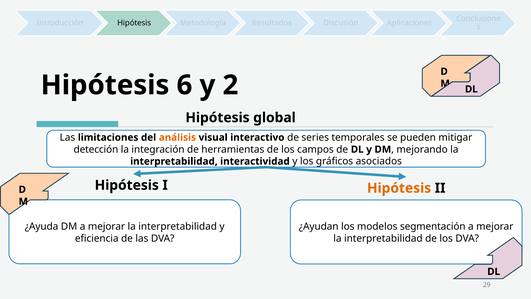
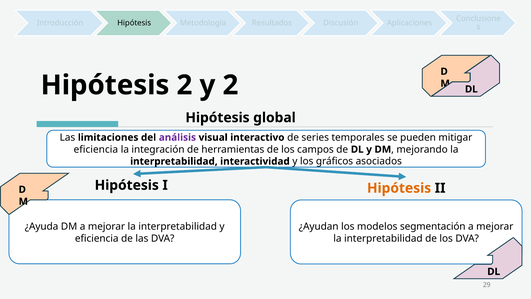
Hipótesis 6: 6 -> 2
análisis colour: orange -> purple
detección at (96, 149): detección -> eficiencia
